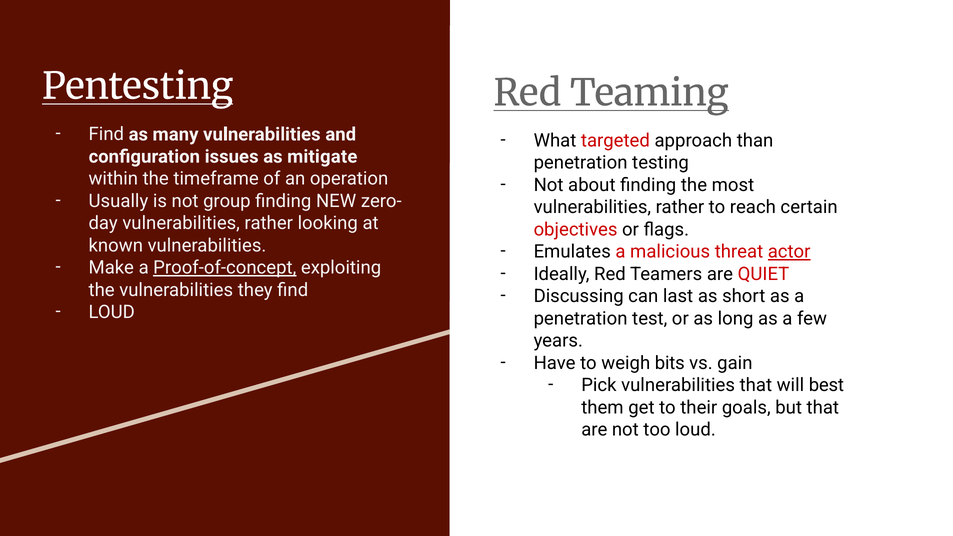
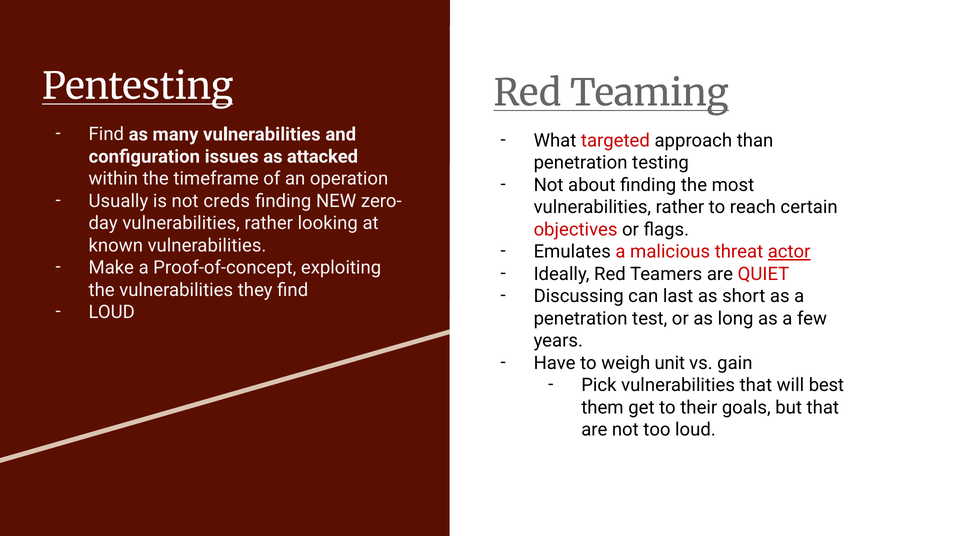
mitigate: mitigate -> attacked
group: group -> creds
Proof-of-concept underline: present -> none
bits: bits -> unit
